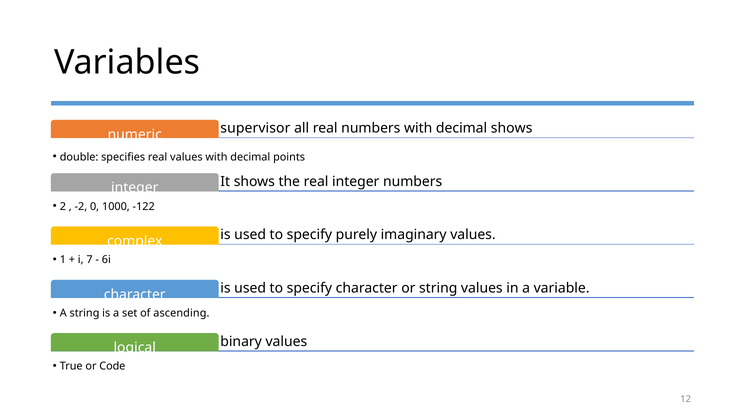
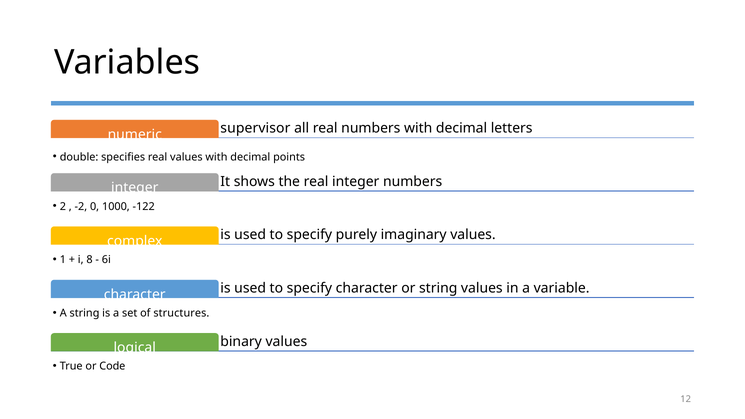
decimal shows: shows -> letters
7: 7 -> 8
ascending: ascending -> structures
